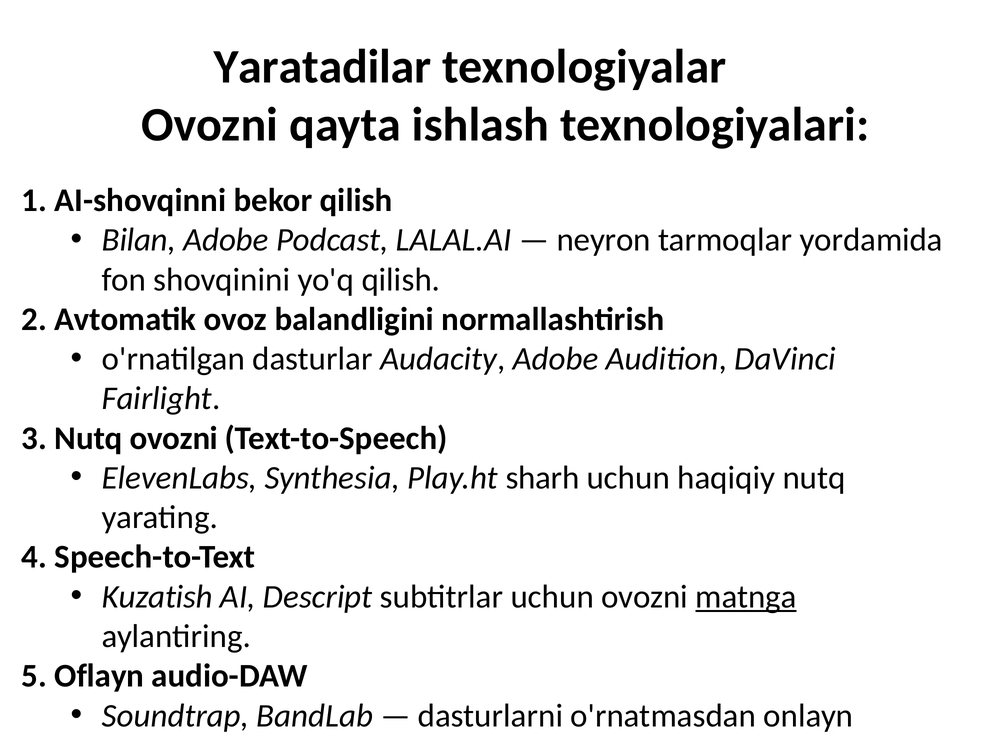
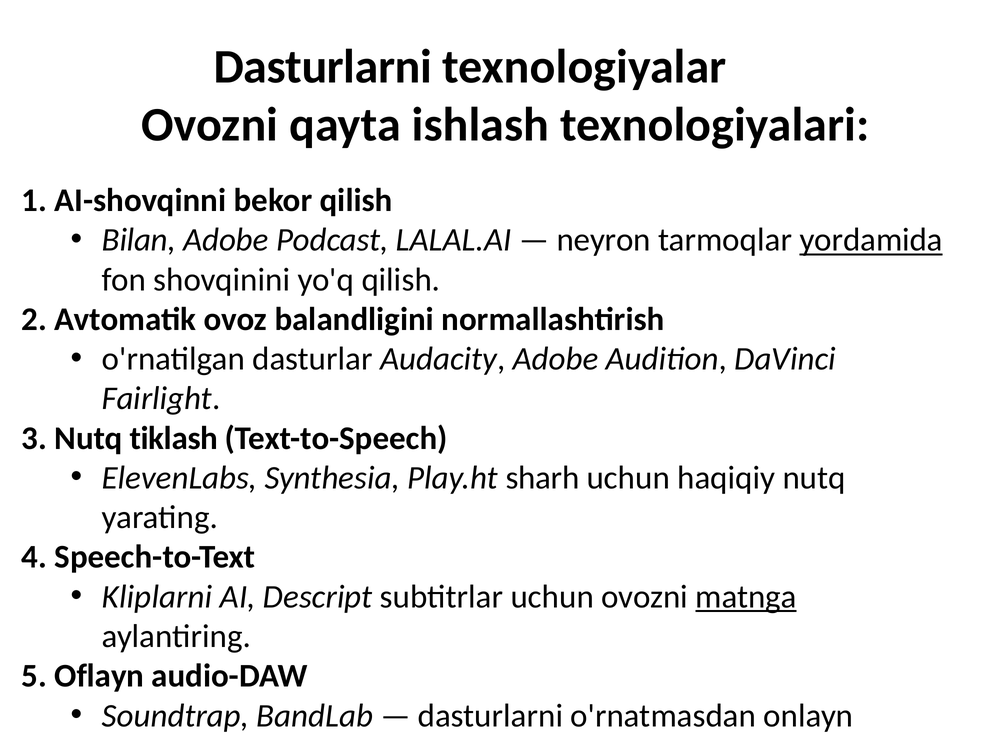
Yaratadilar at (323, 67): Yaratadilar -> Dasturlarni
yordamida underline: none -> present
Nutq ovozni: ovozni -> tiklash
Kuzatish: Kuzatish -> Kliplarni
